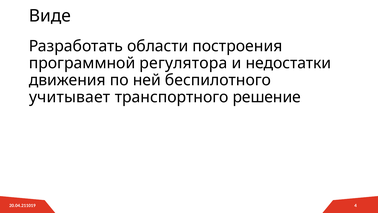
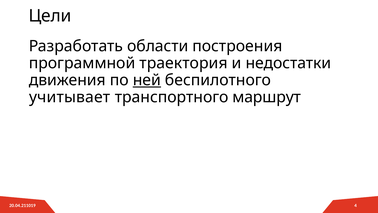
Виде: Виде -> Цели
регулятора: регулятора -> траектория
ней underline: none -> present
решение: решение -> маршрут
